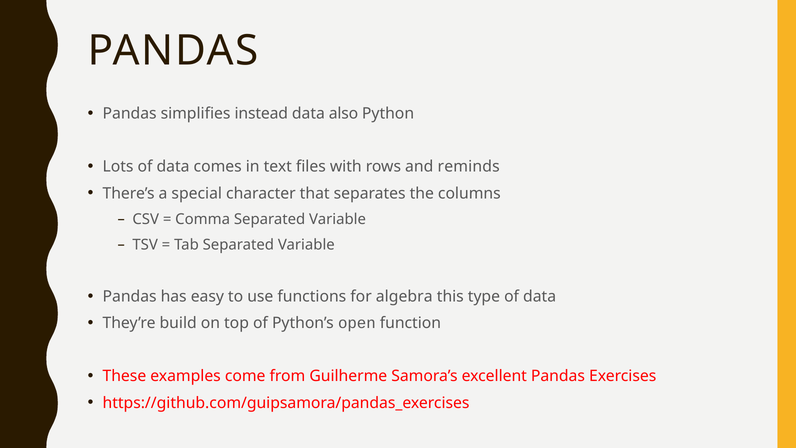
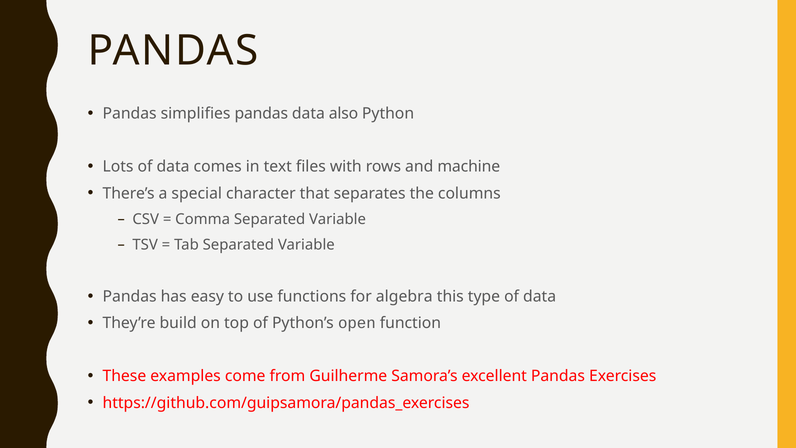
simplifies instead: instead -> pandas
reminds: reminds -> machine
